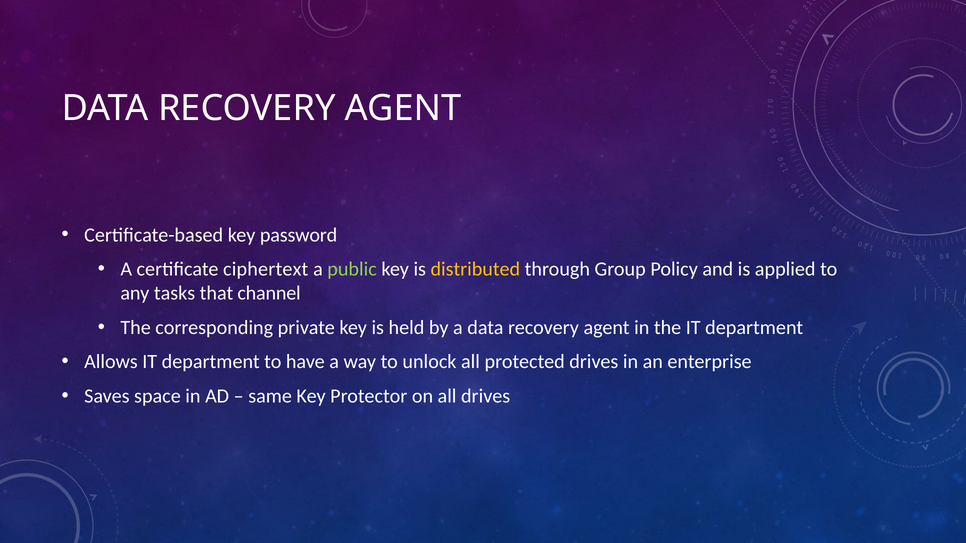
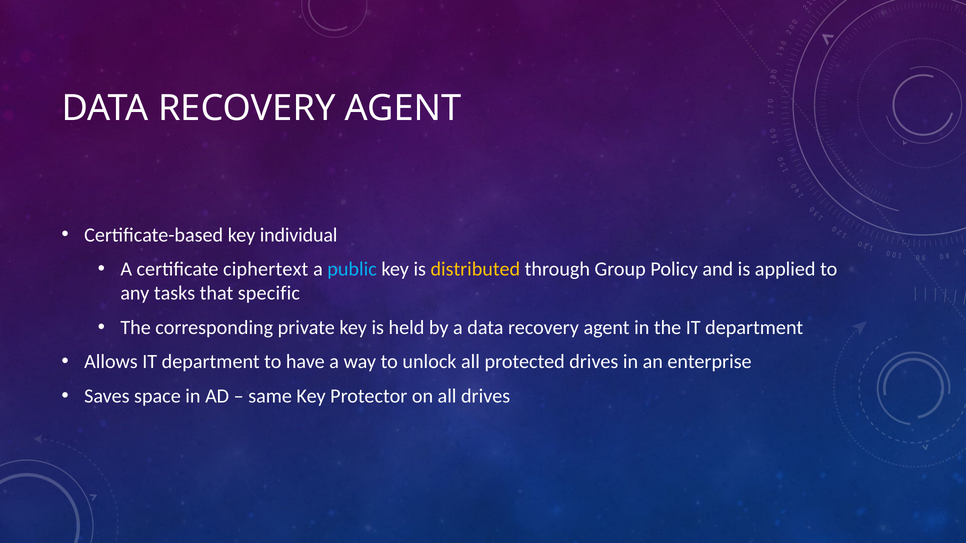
password: password -> individual
public colour: light green -> light blue
channel: channel -> specific
